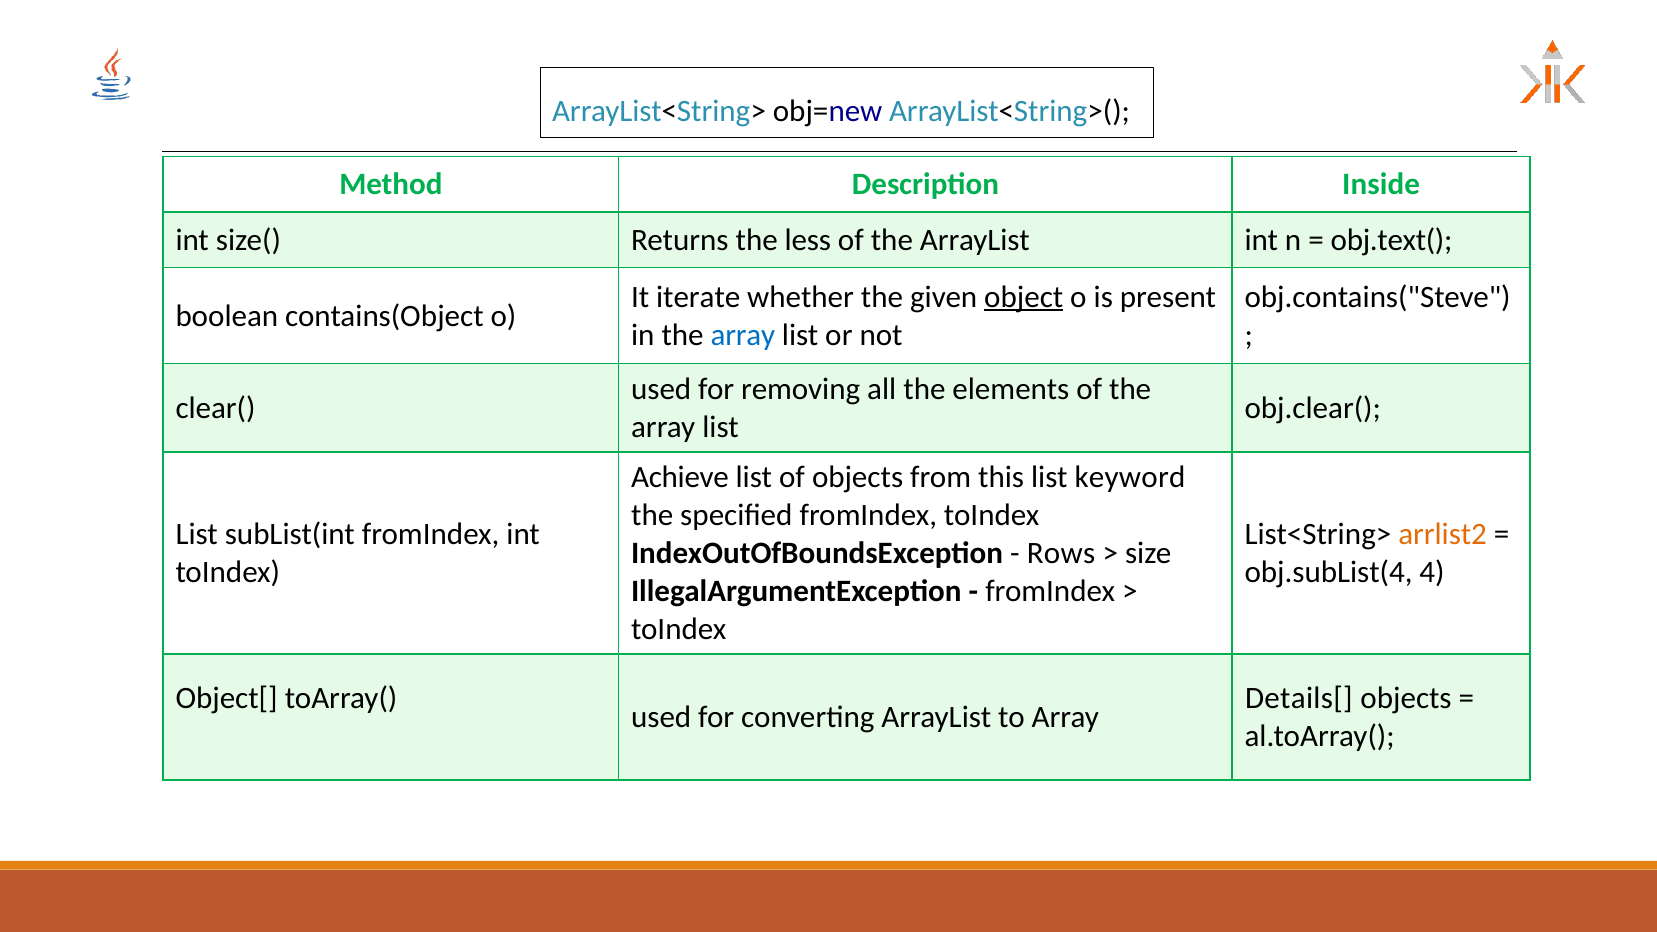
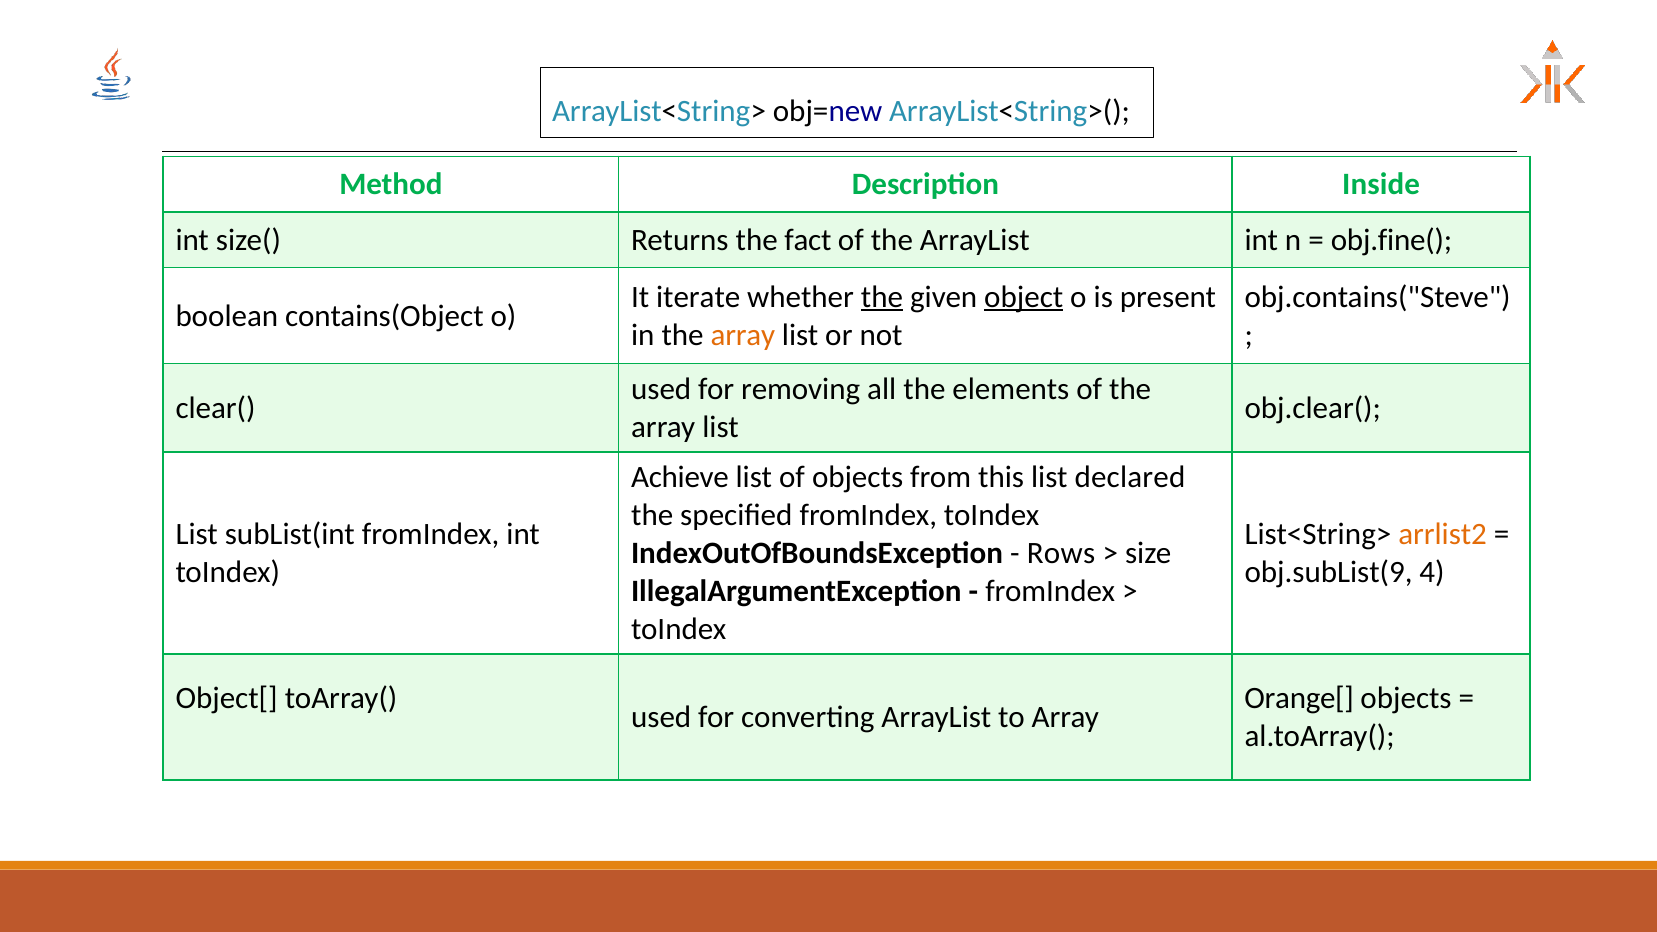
less: less -> fact
obj.text(: obj.text( -> obj.fine(
the at (882, 297) underline: none -> present
array at (743, 335) colour: blue -> orange
keyword: keyword -> declared
obj.subList(4: obj.subList(4 -> obj.subList(9
Details[: Details[ -> Orange[
